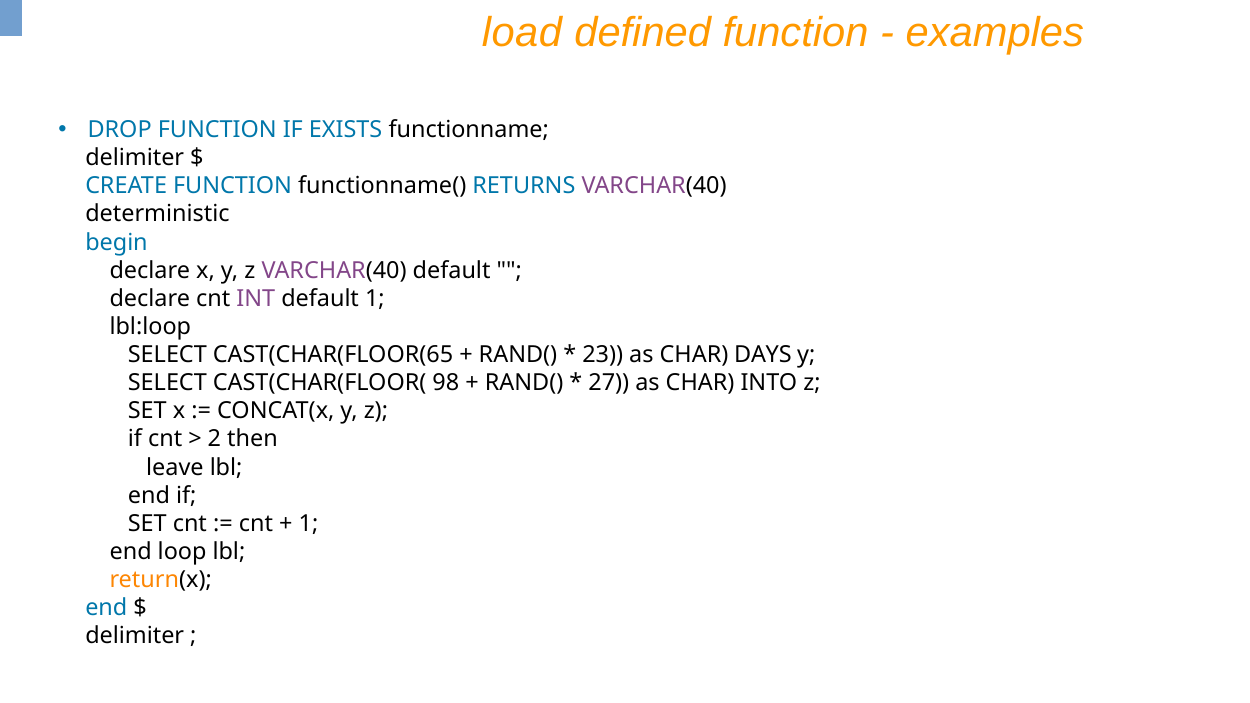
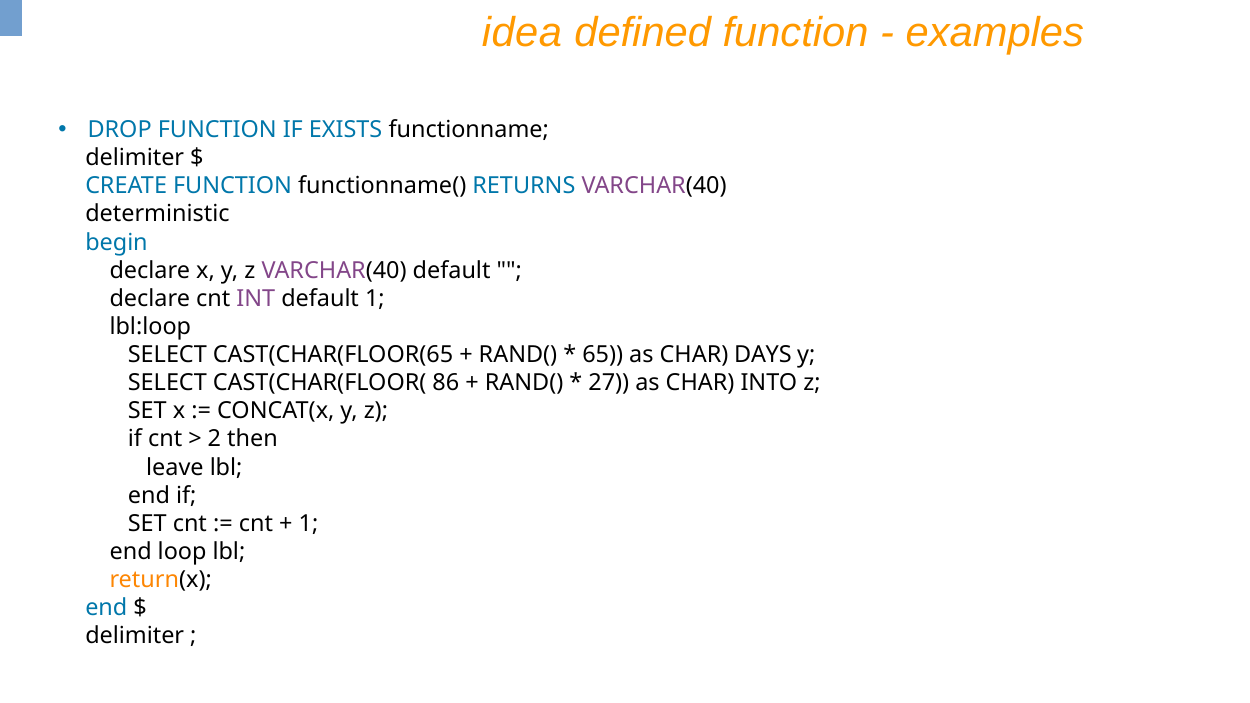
load: load -> idea
23: 23 -> 65
98: 98 -> 86
